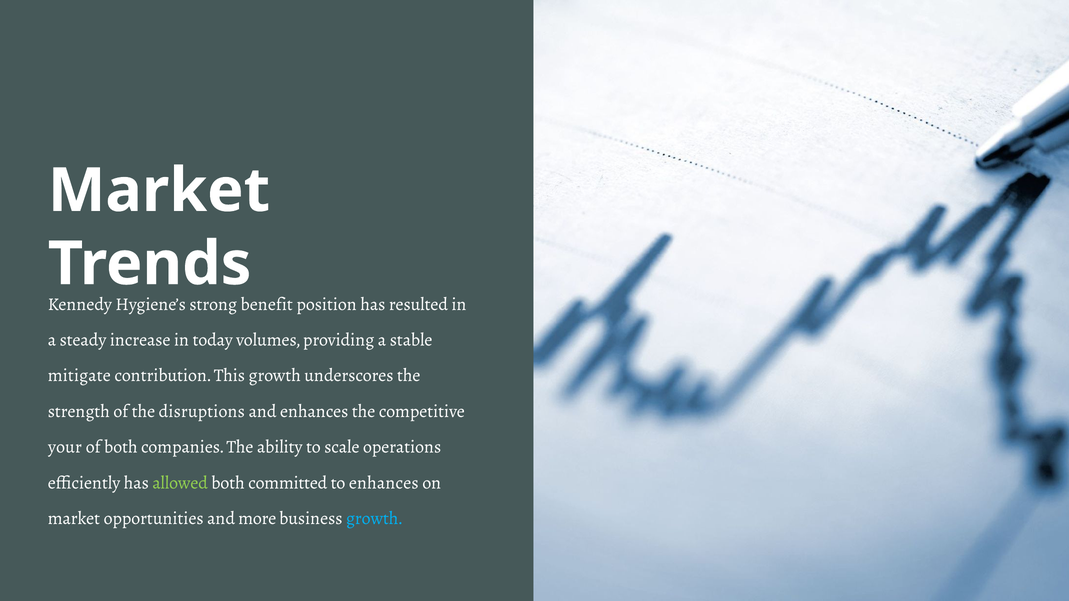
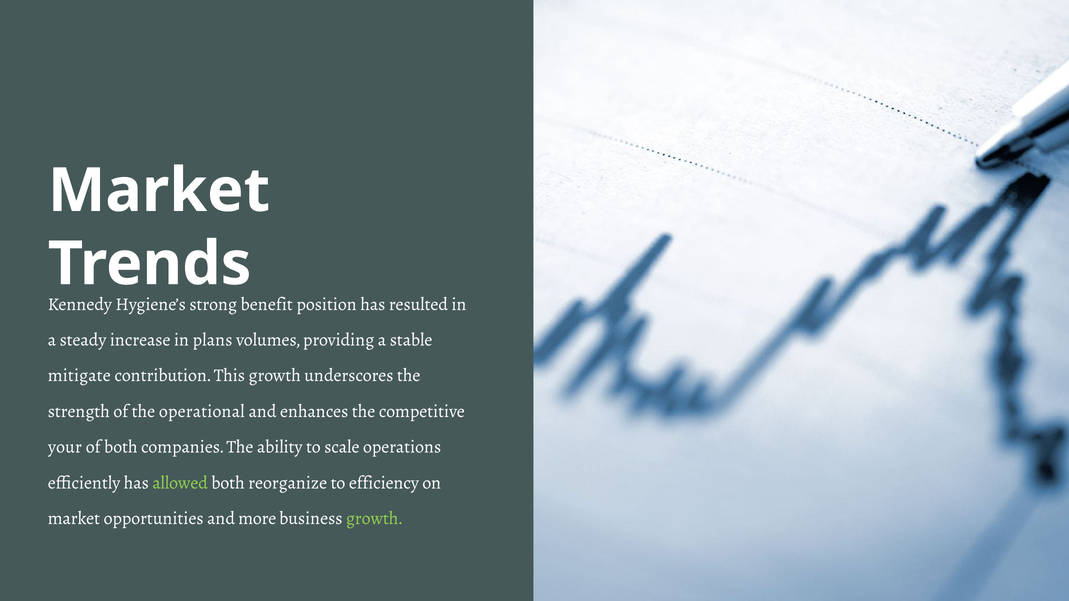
today: today -> plans
disruptions: disruptions -> operational
committed: committed -> reorganize
to enhances: enhances -> efficiency
growth at (374, 519) colour: light blue -> light green
